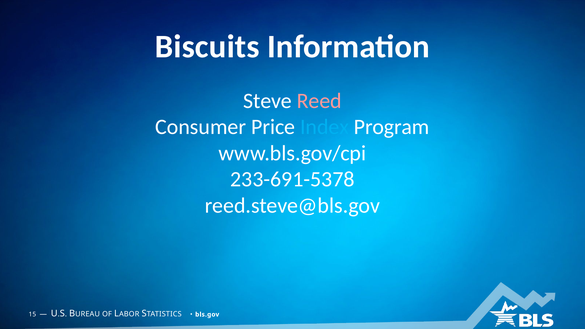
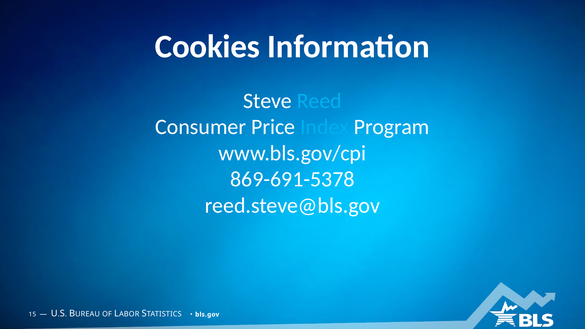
Biscuits: Biscuits -> Cookies
Reed colour: pink -> light blue
233-691-5378: 233-691-5378 -> 869-691-5378
